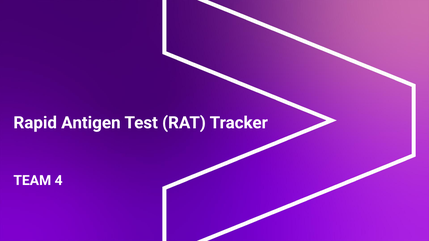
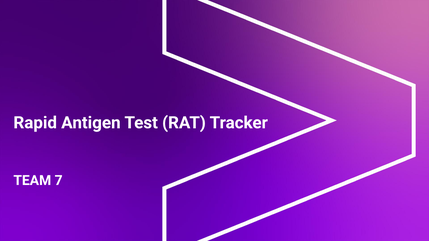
4: 4 -> 7
